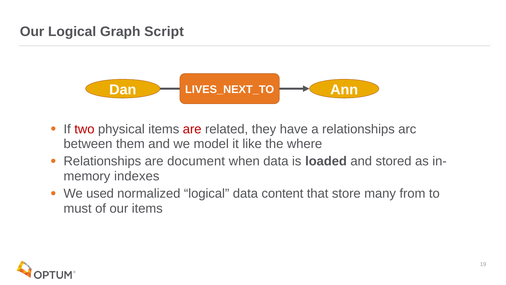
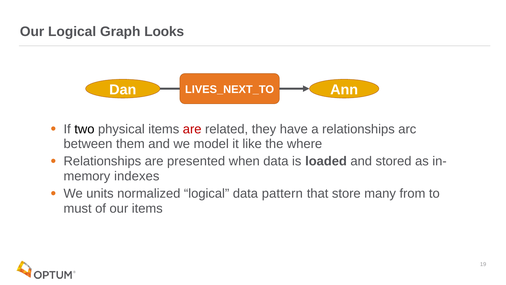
Script: Script -> Looks
two colour: red -> black
document: document -> presented
used: used -> units
content: content -> pattern
